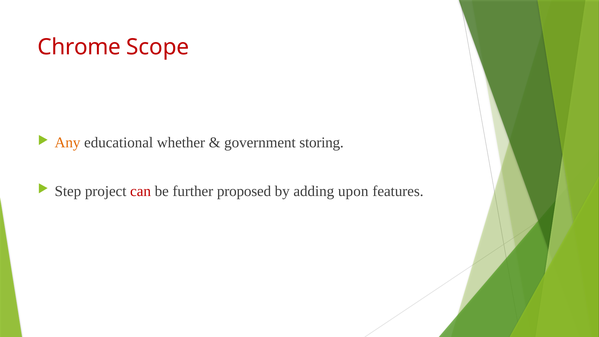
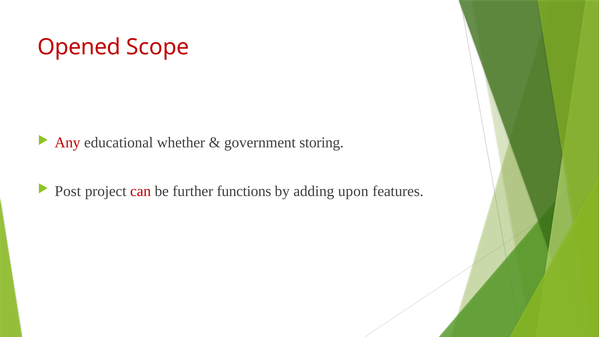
Chrome: Chrome -> Opened
Any colour: orange -> red
Step: Step -> Post
proposed: proposed -> functions
